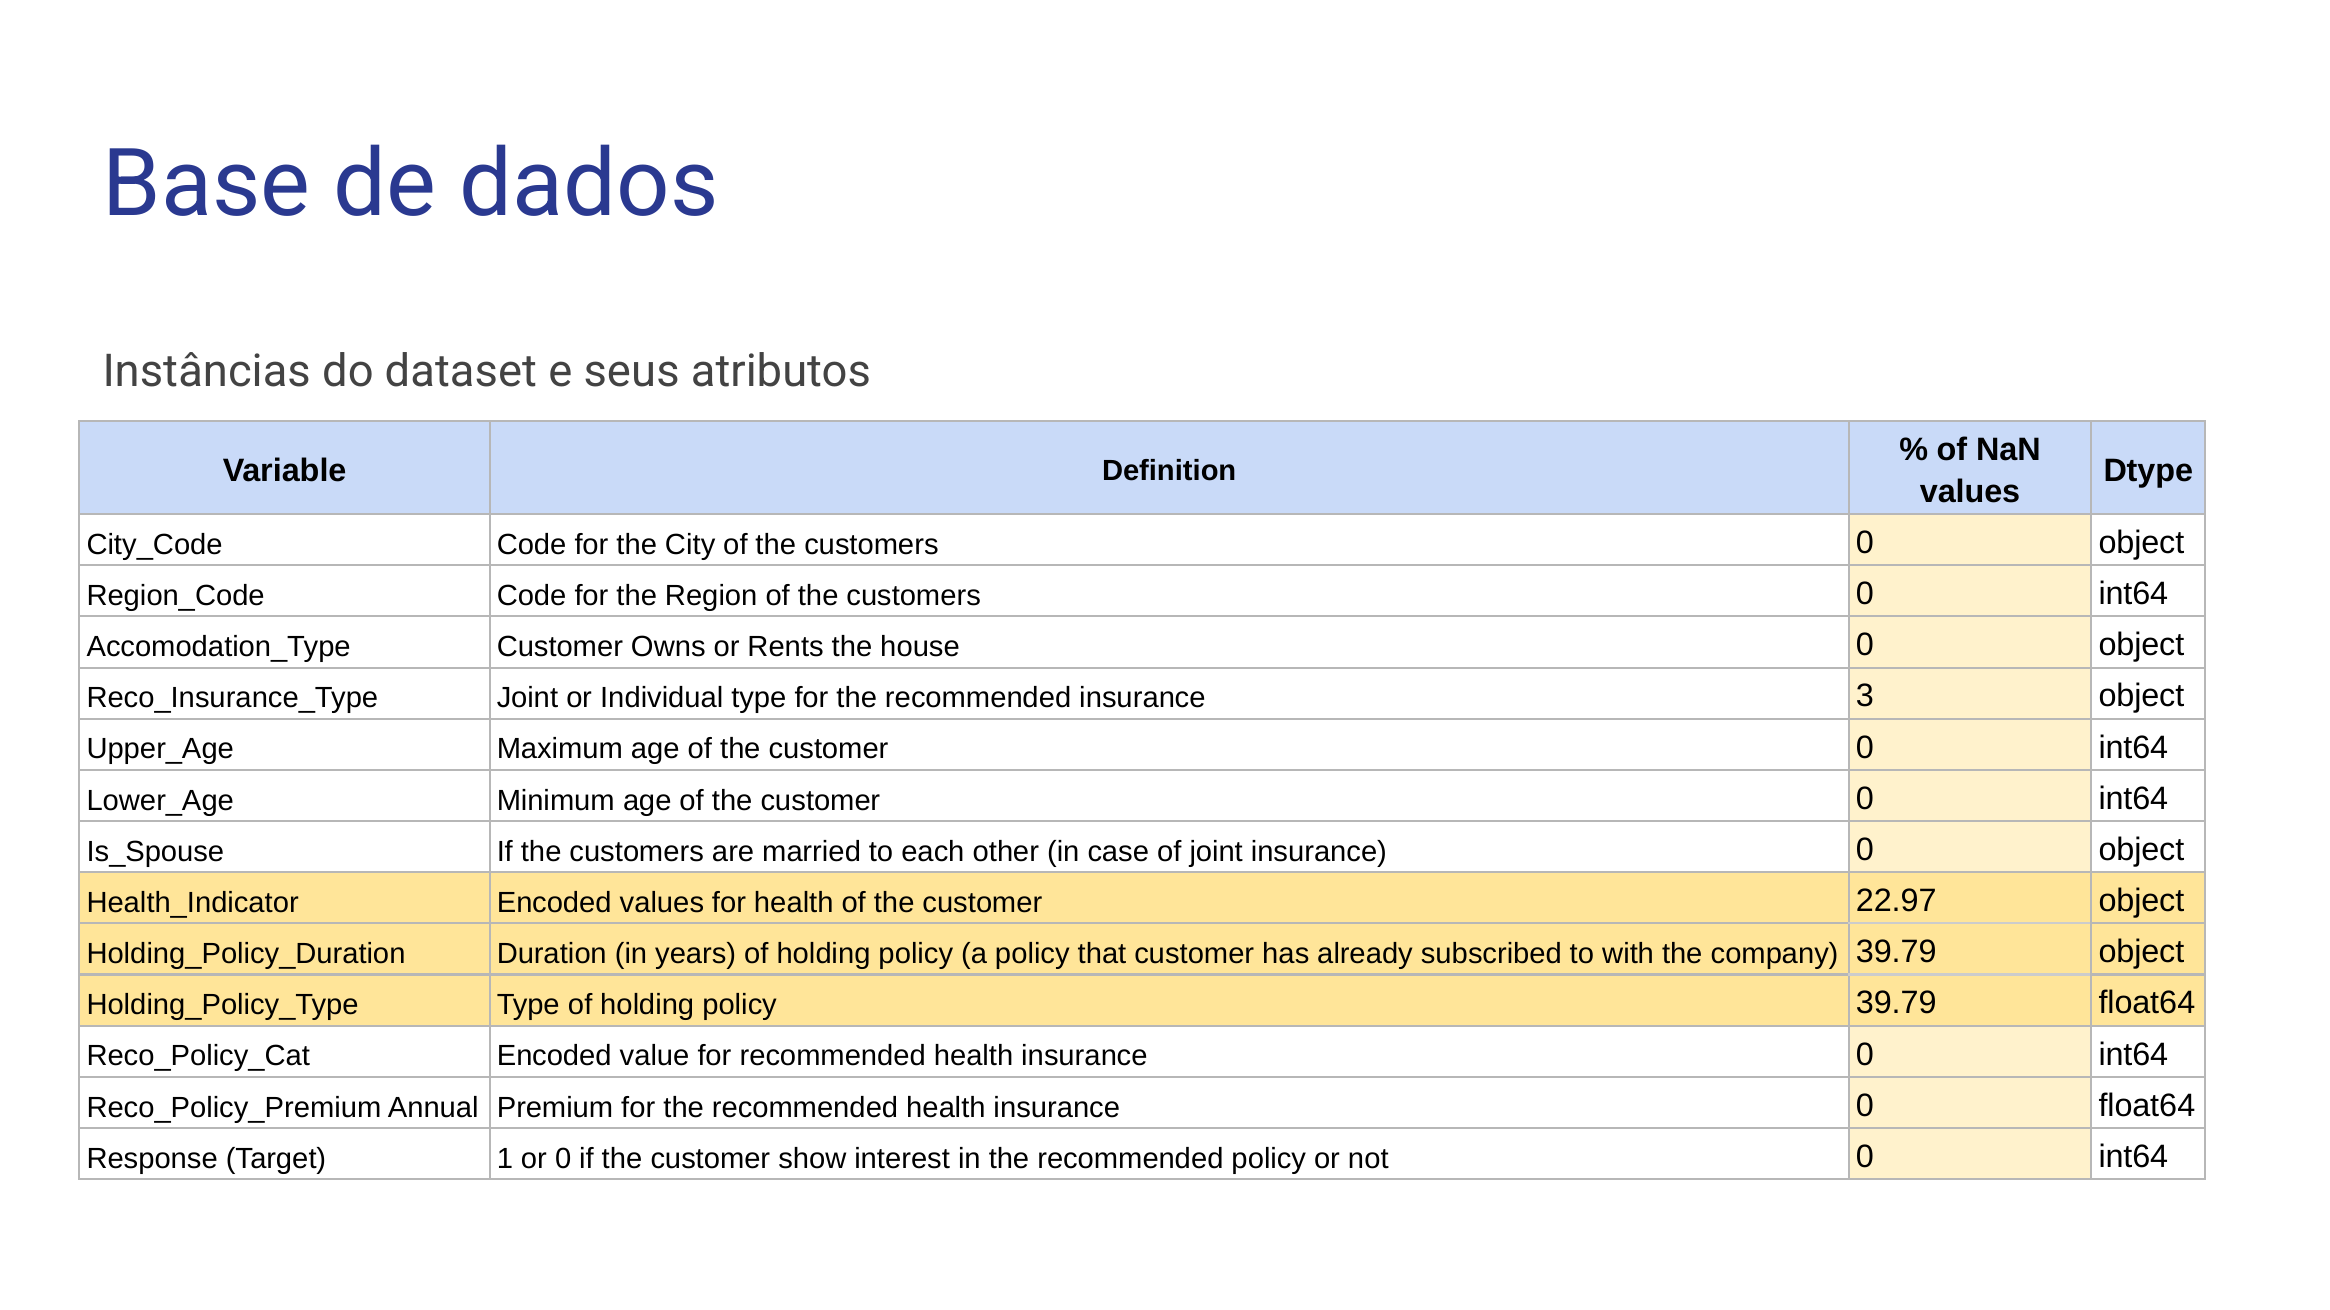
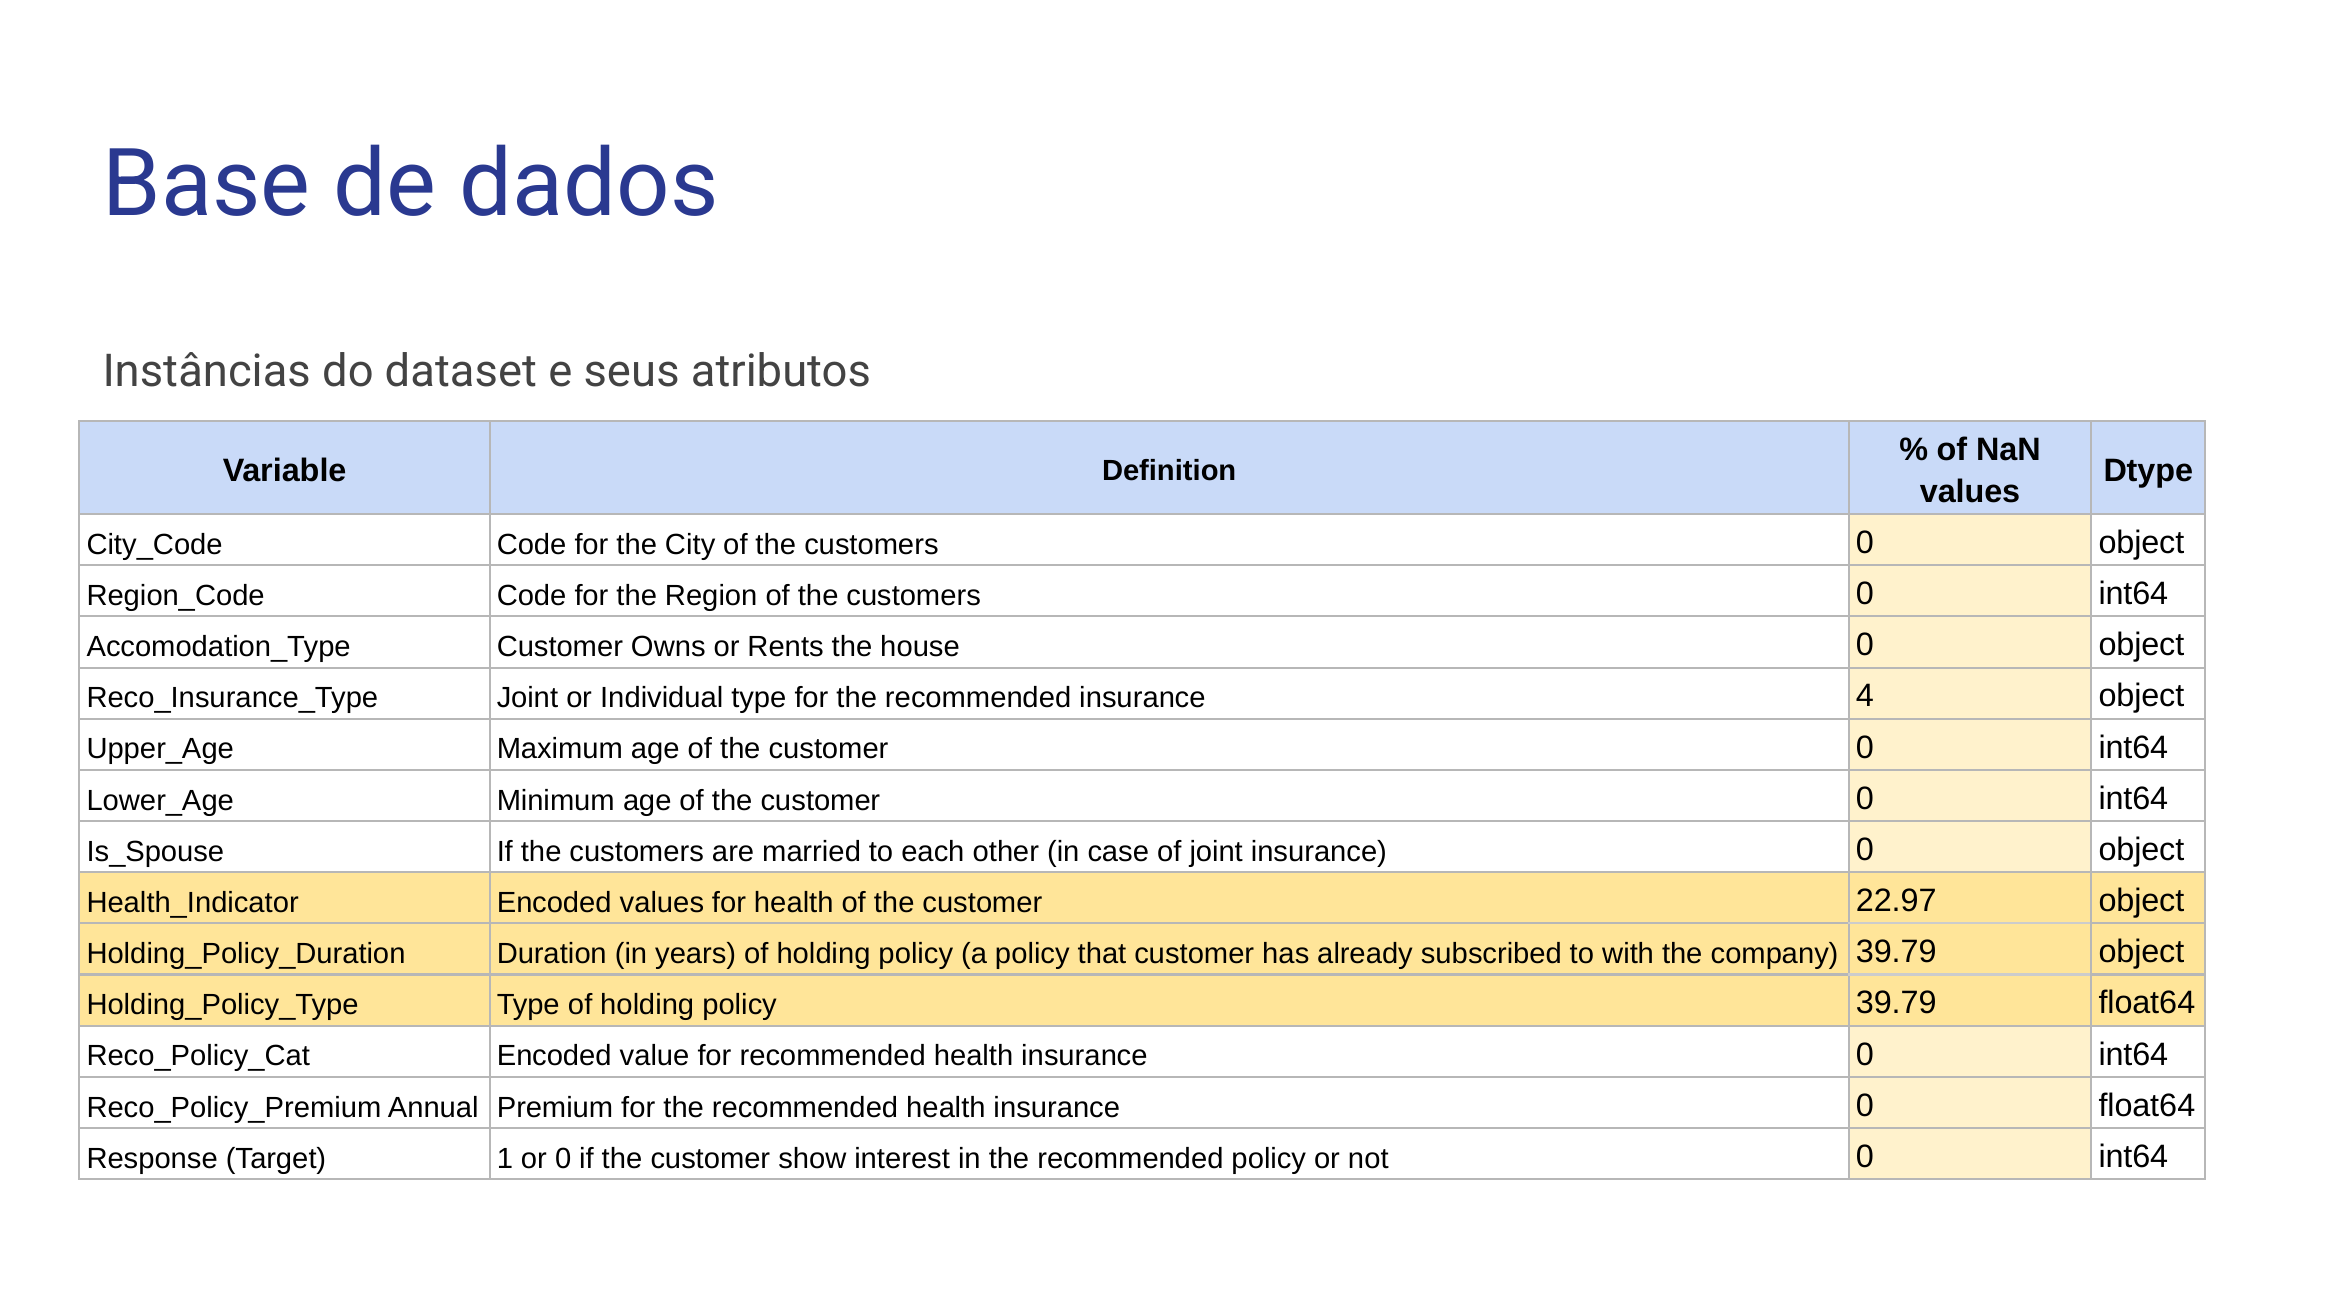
3: 3 -> 4
